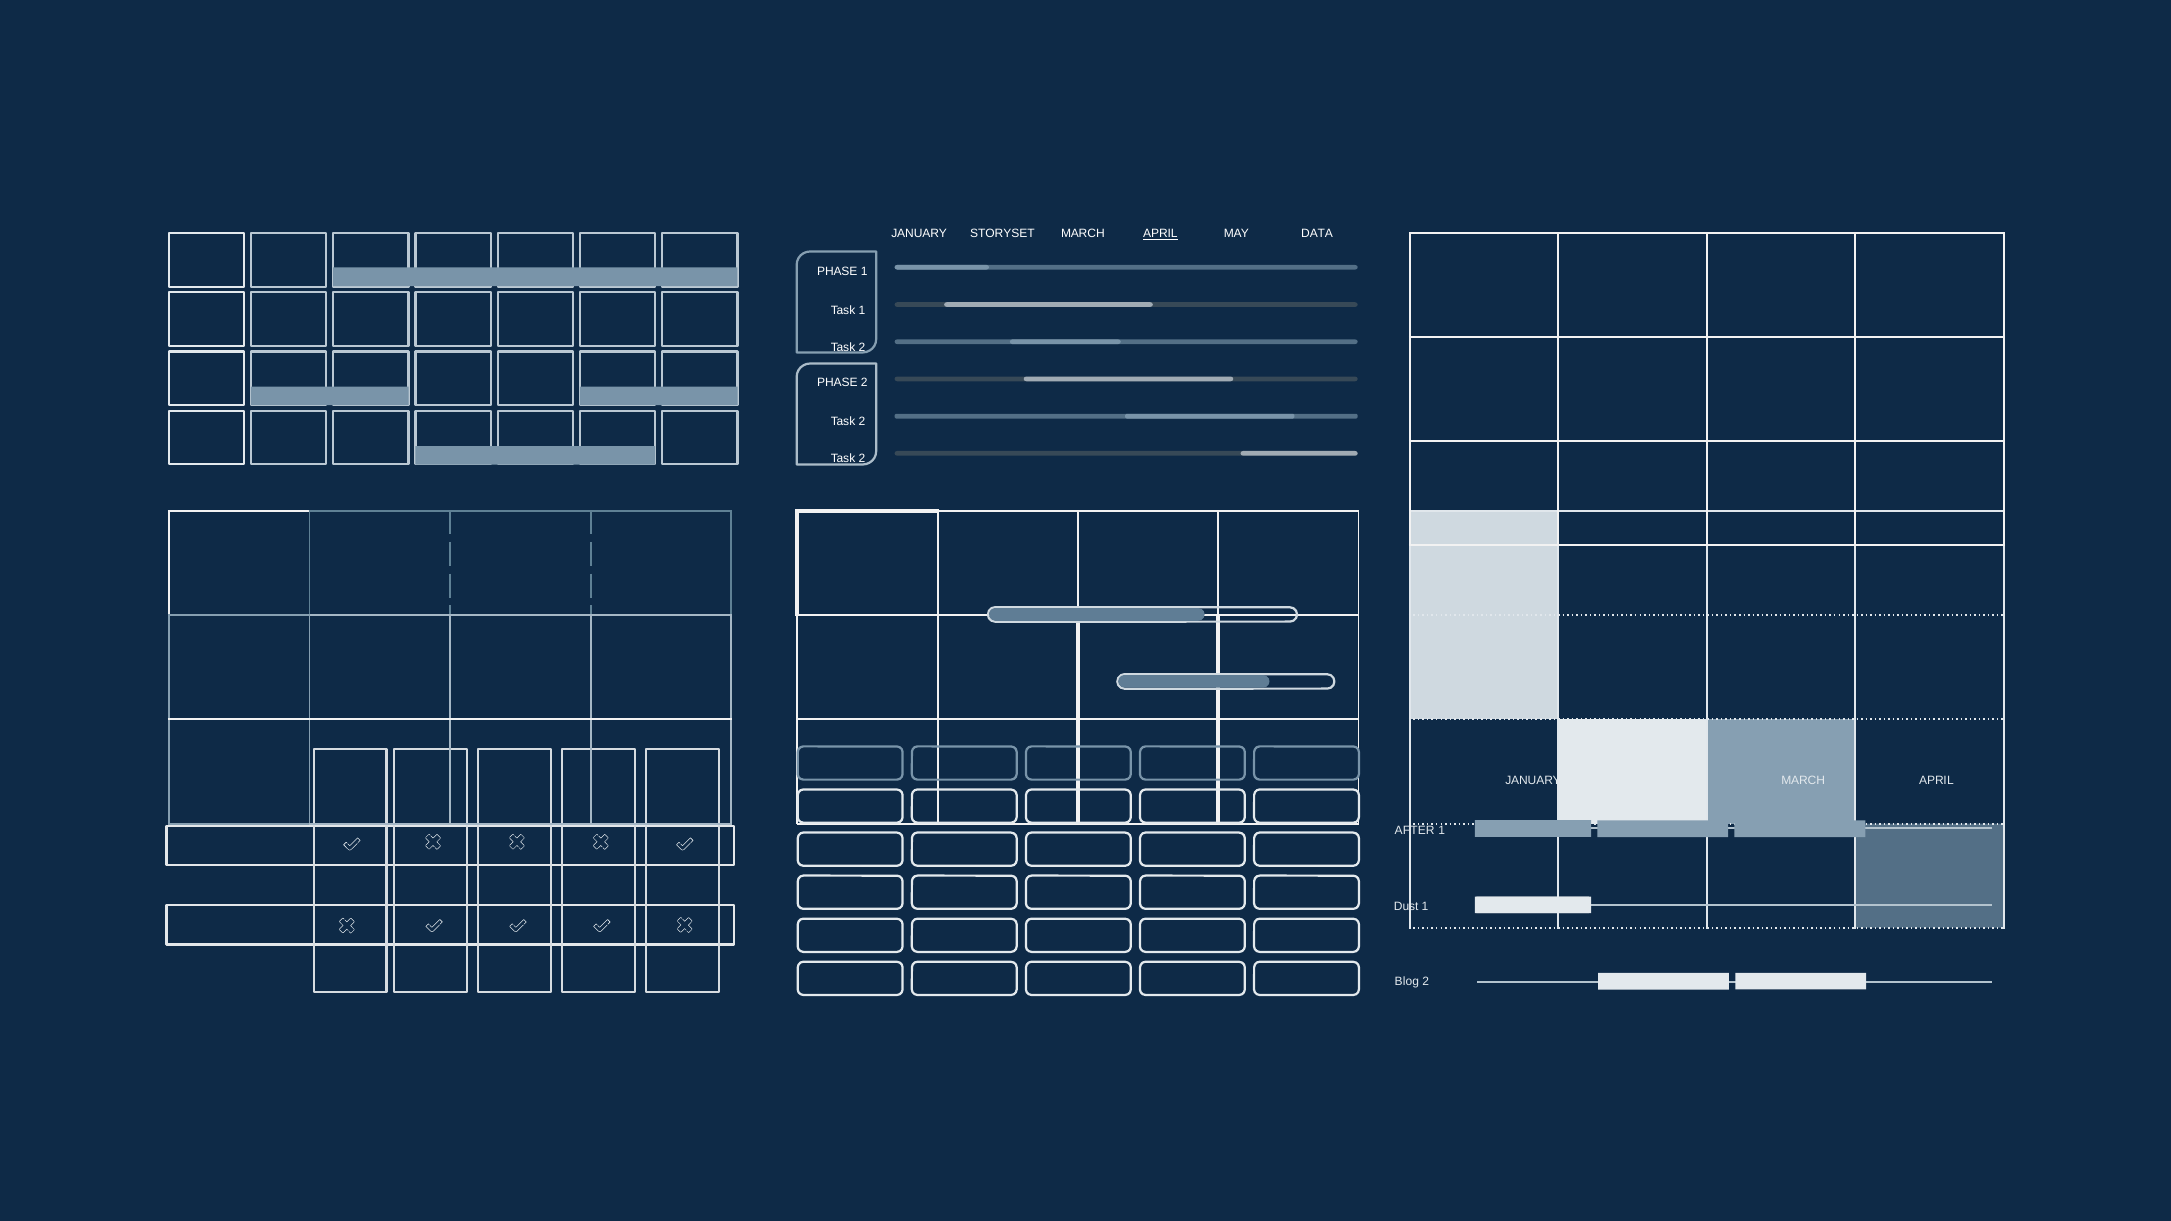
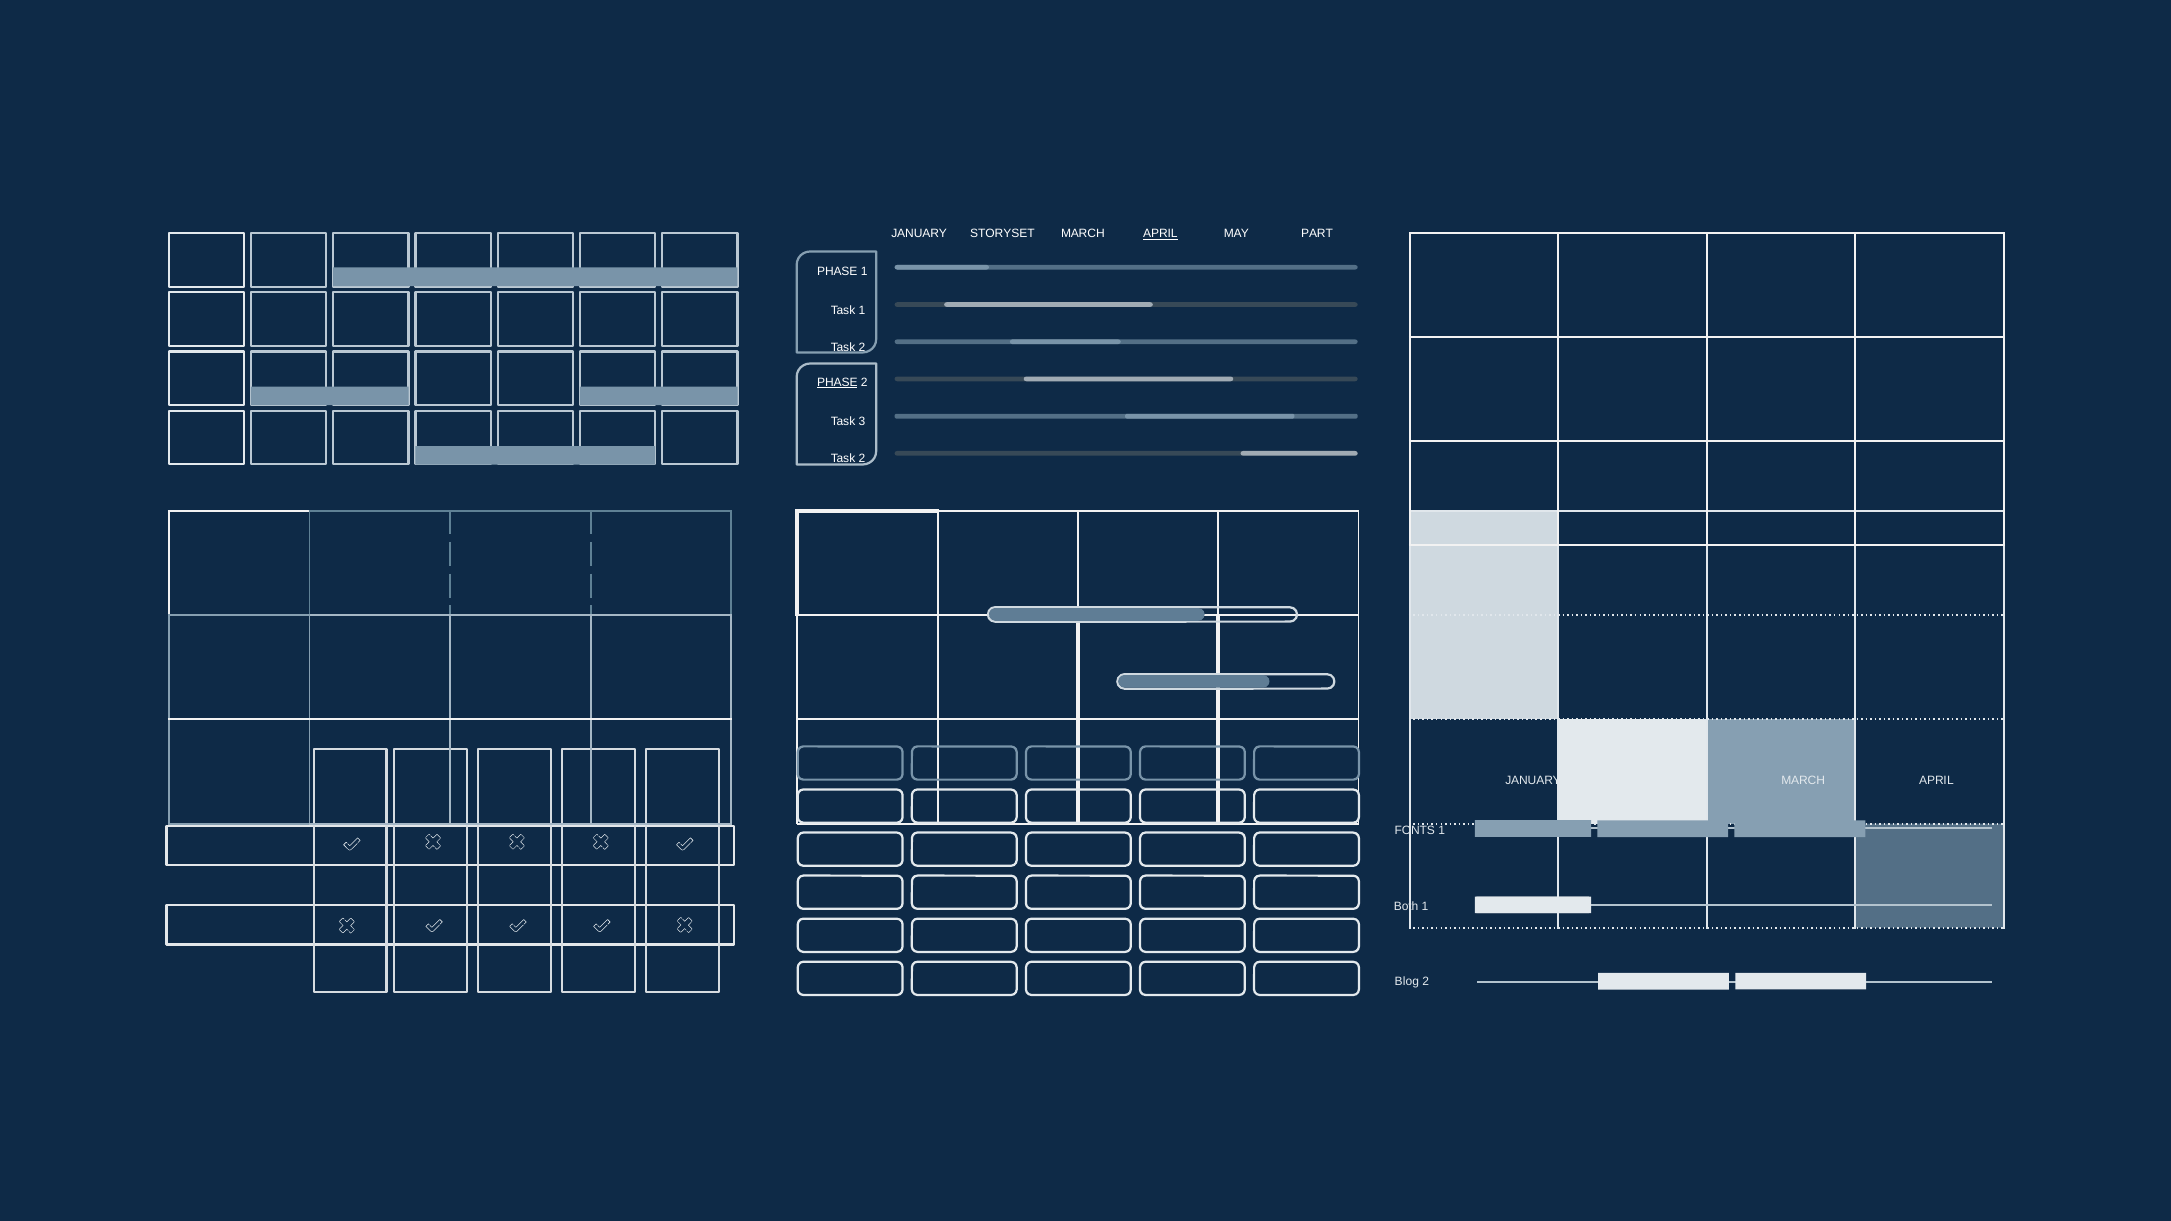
DATA: DATA -> PART
PHASE at (837, 382) underline: none -> present
2 at (862, 422): 2 -> 3
AFTER: AFTER -> FONTS
Dust: Dust -> Both
